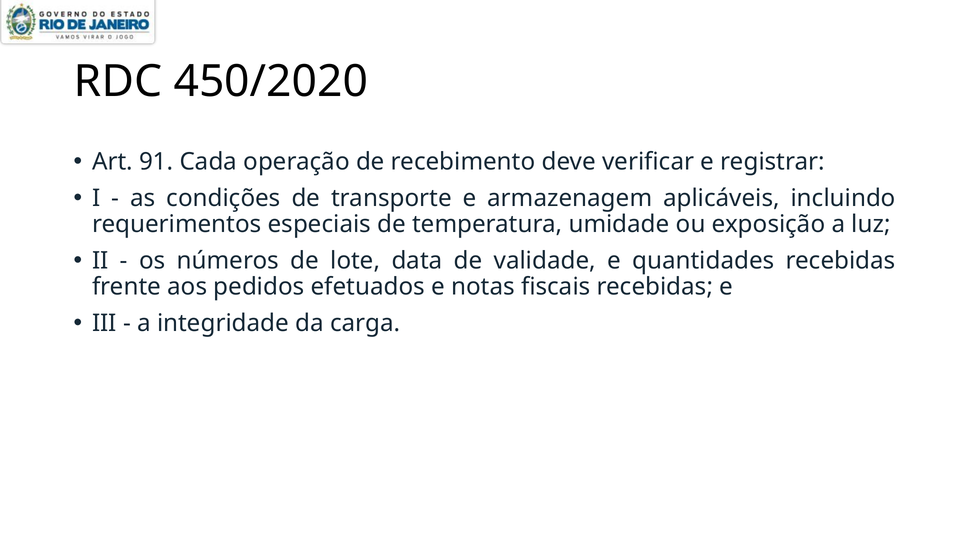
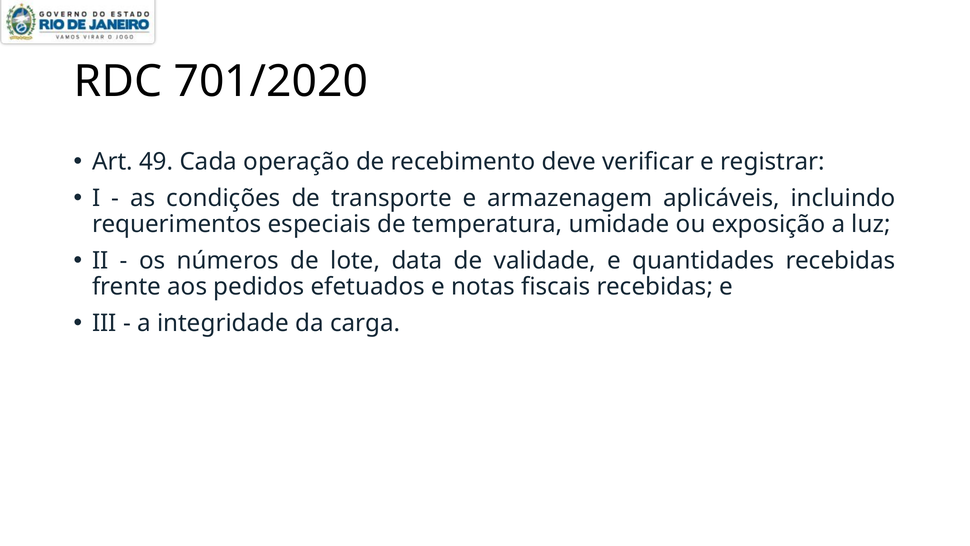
450/2020: 450/2020 -> 701/2020
91: 91 -> 49
